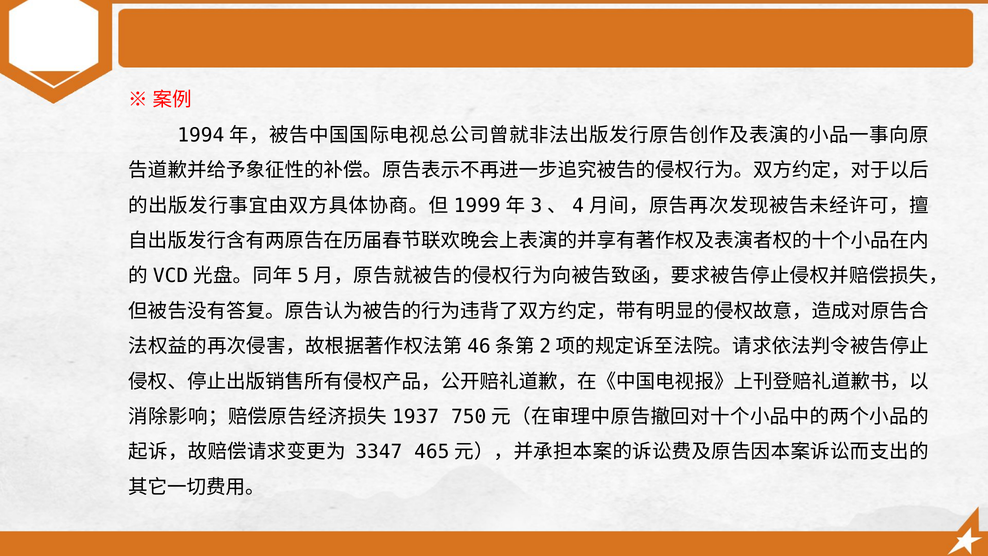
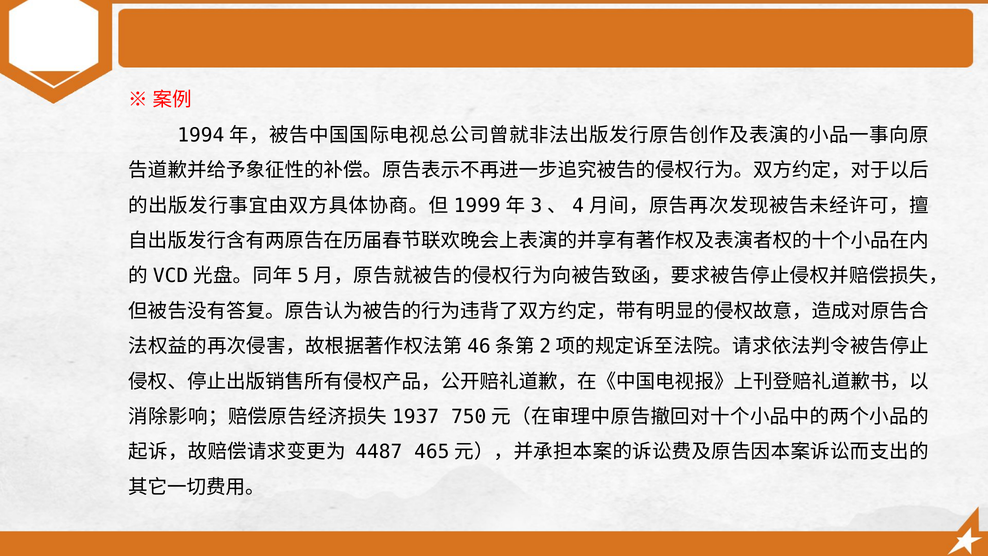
3347: 3347 -> 4487
